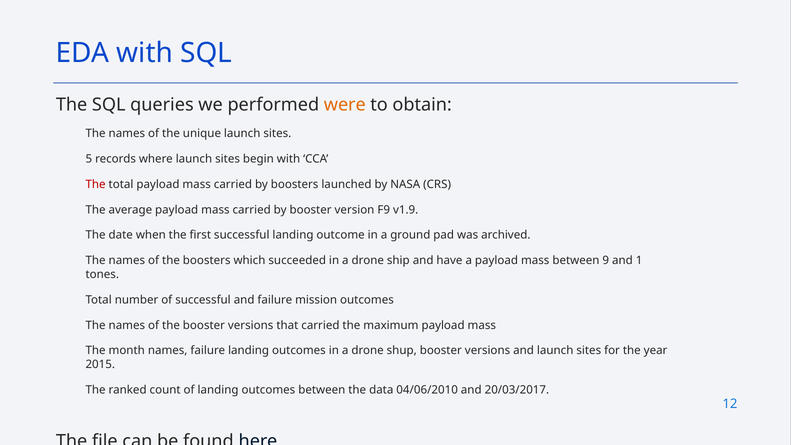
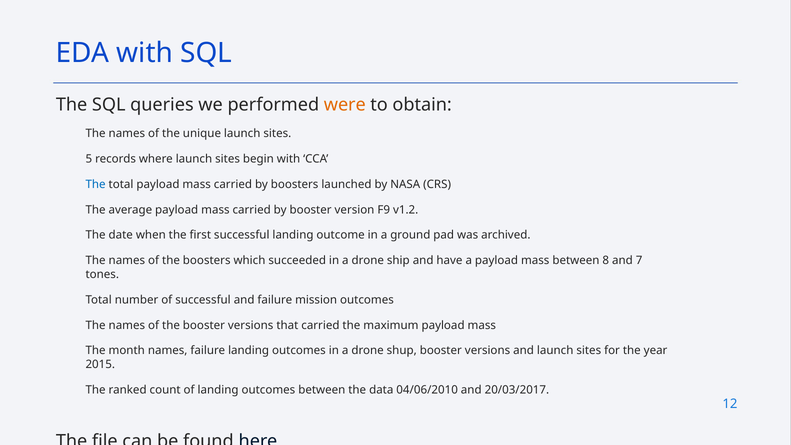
The at (96, 184) colour: red -> blue
v1.9: v1.9 -> v1.2
9: 9 -> 8
1: 1 -> 7
